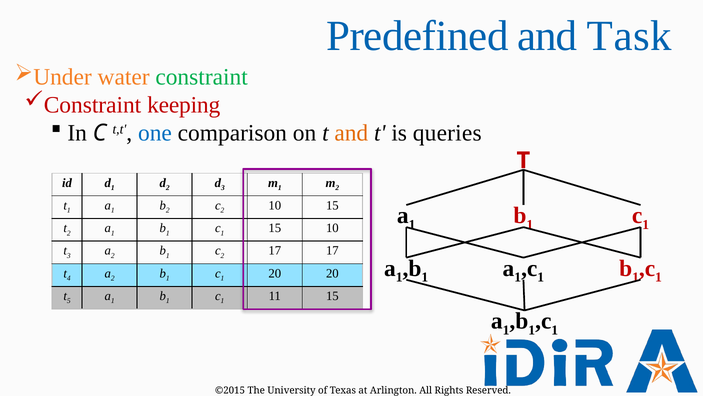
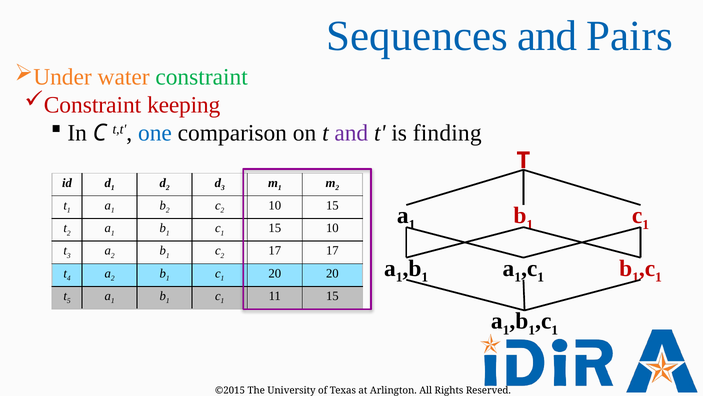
Predefined: Predefined -> Sequences
Task: Task -> Pairs
and at (351, 133) colour: orange -> purple
queries: queries -> finding
